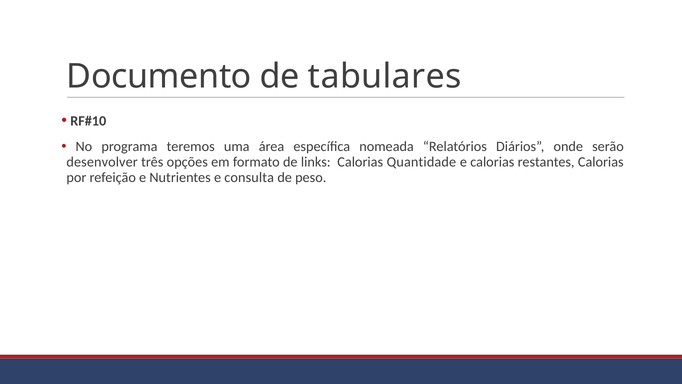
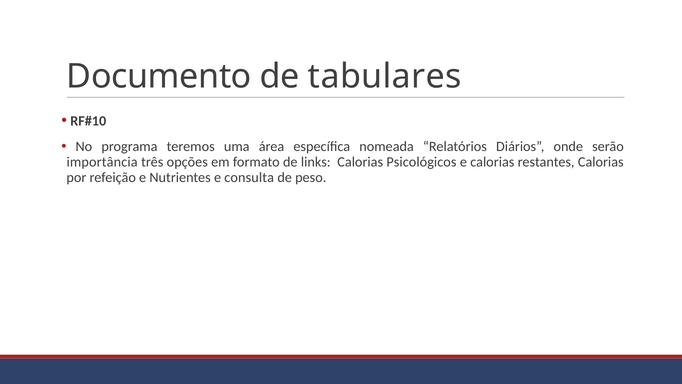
desenvolver: desenvolver -> importância
Quantidade: Quantidade -> Psicológicos
